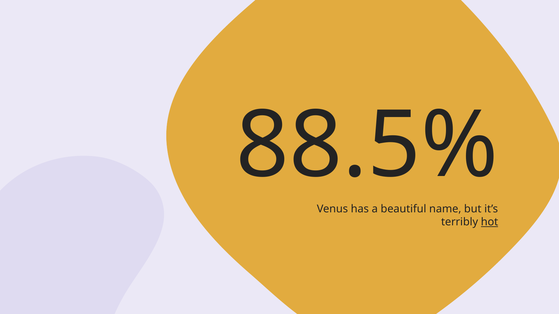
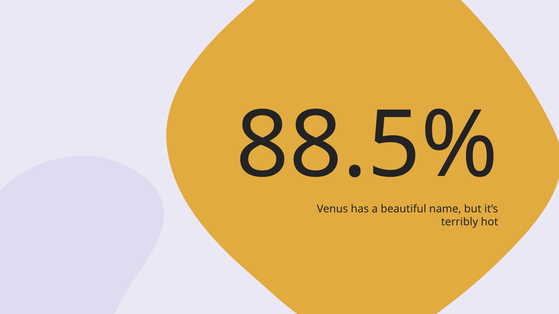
hot underline: present -> none
